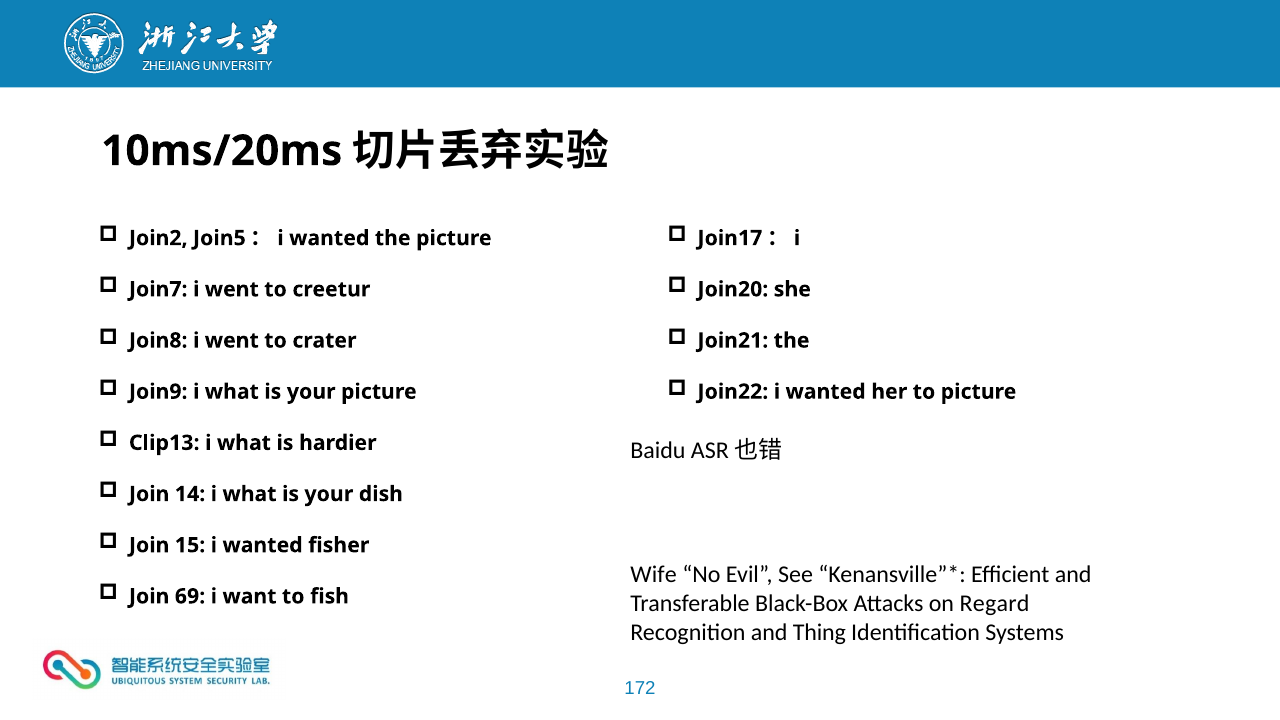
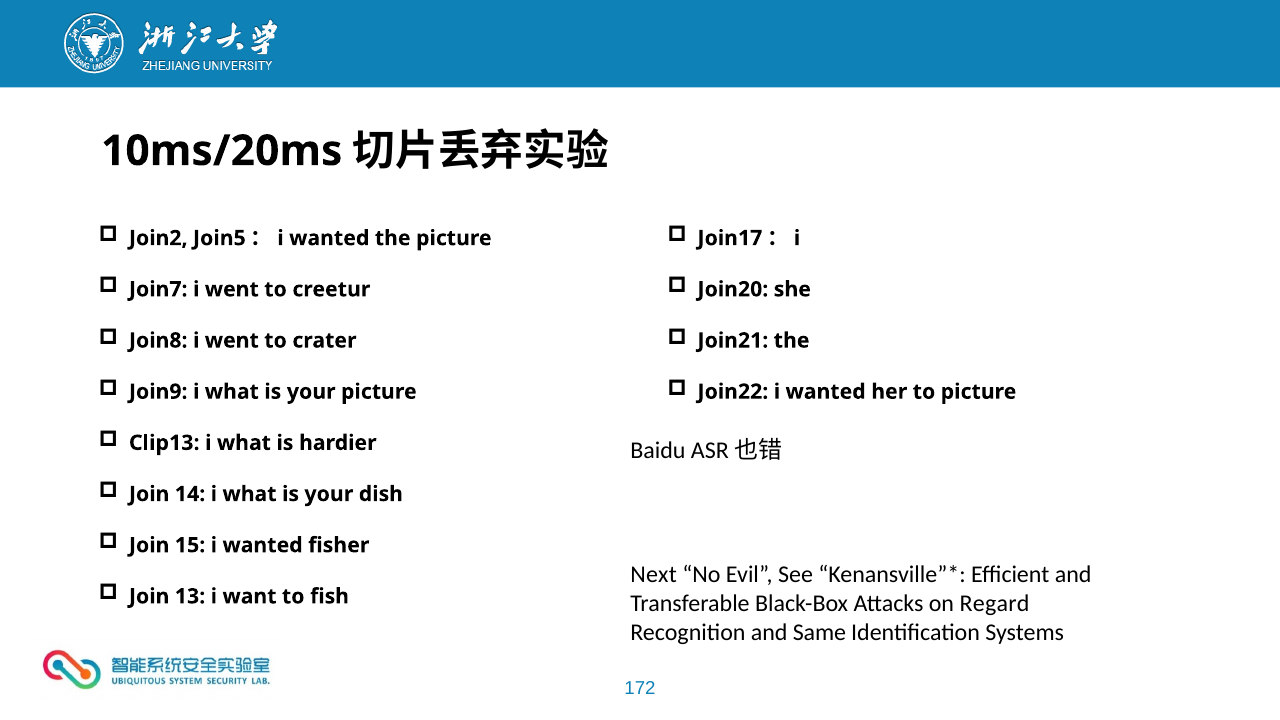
Wife: Wife -> Next
69: 69 -> 13
Thing: Thing -> Same
